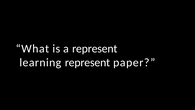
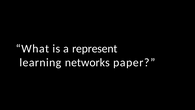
learning represent: represent -> networks
